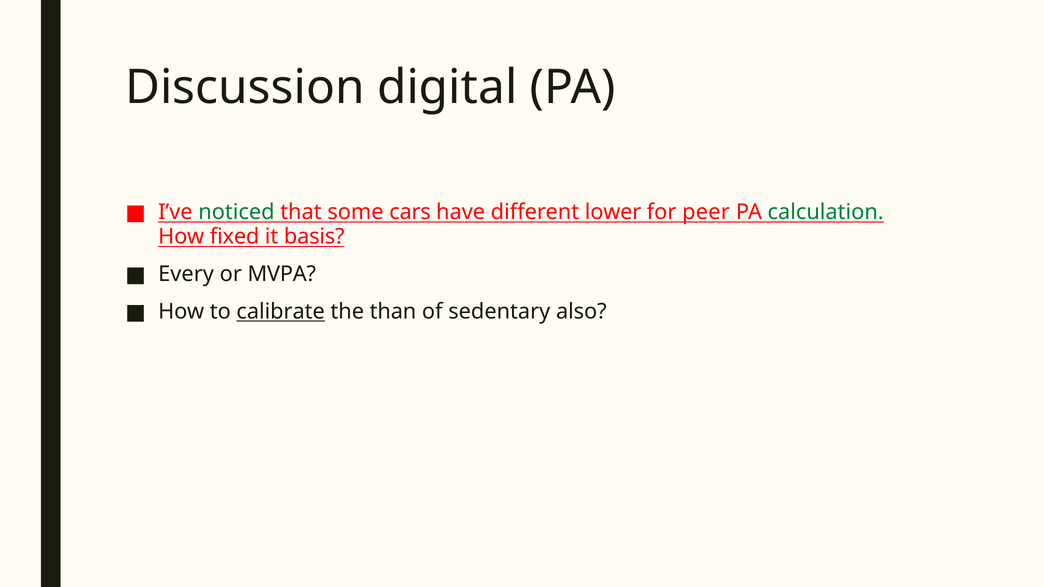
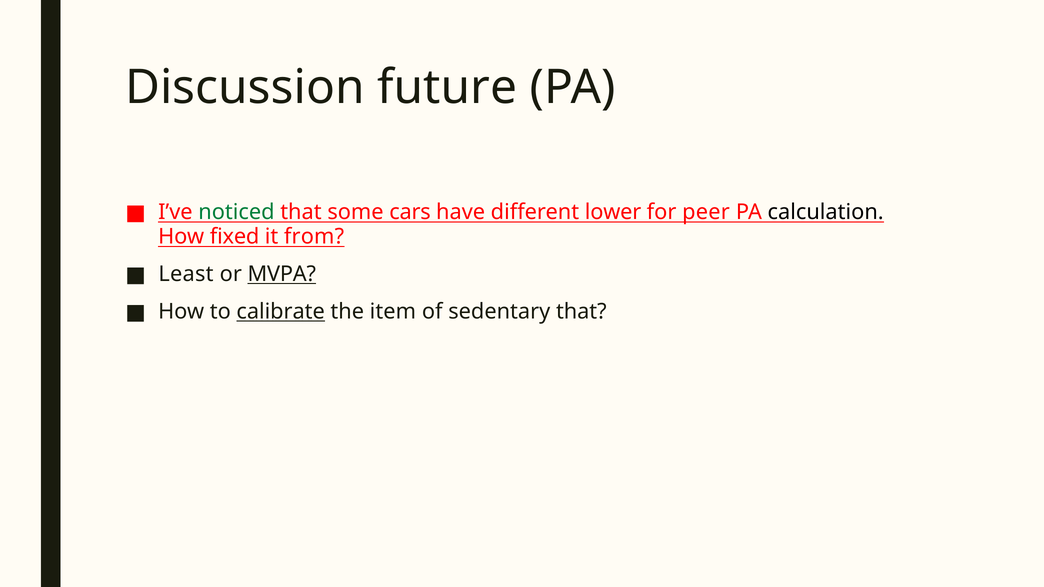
digital: digital -> future
calculation colour: green -> black
basis: basis -> from
Every: Every -> Least
MVPA underline: none -> present
than: than -> item
sedentary also: also -> that
